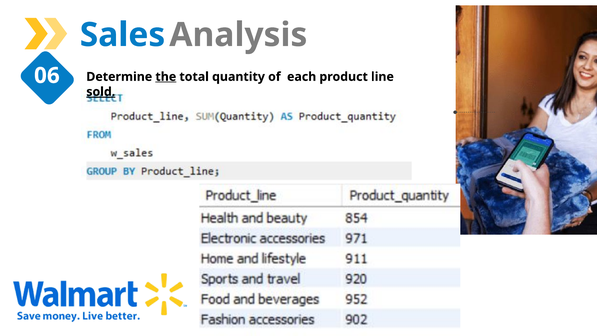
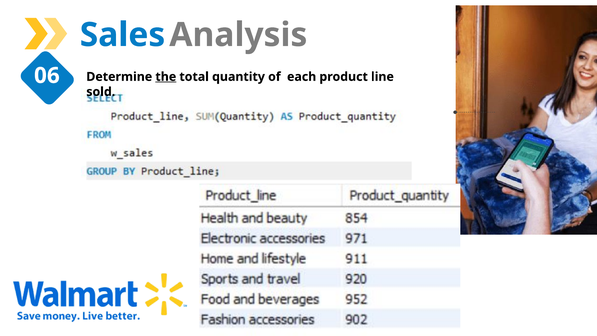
sold underline: present -> none
